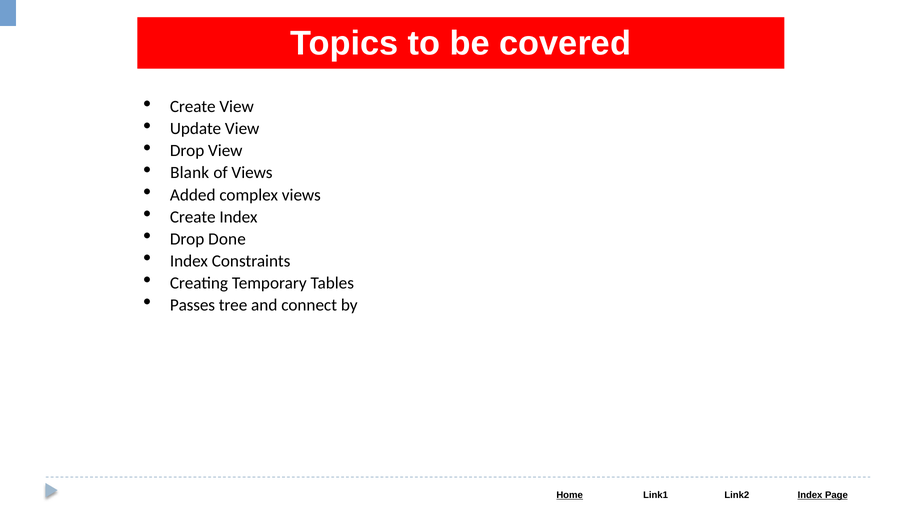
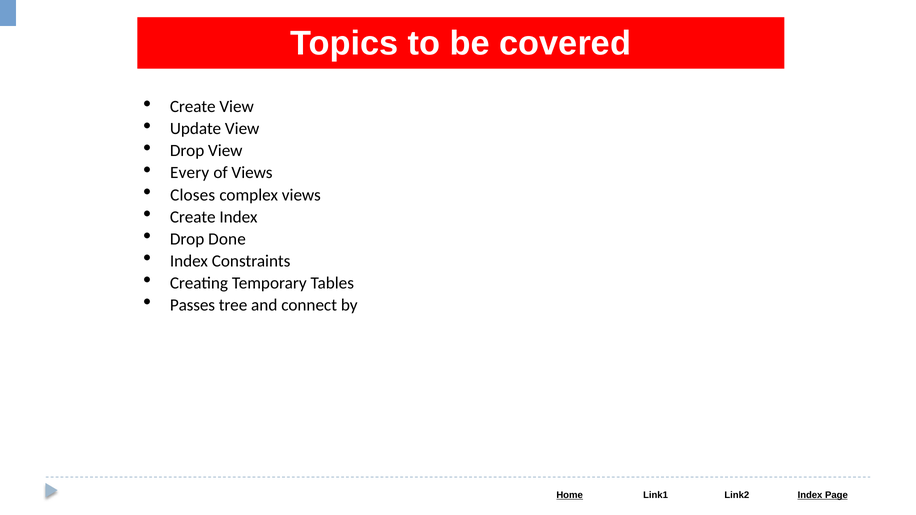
Blank: Blank -> Every
Added: Added -> Closes
